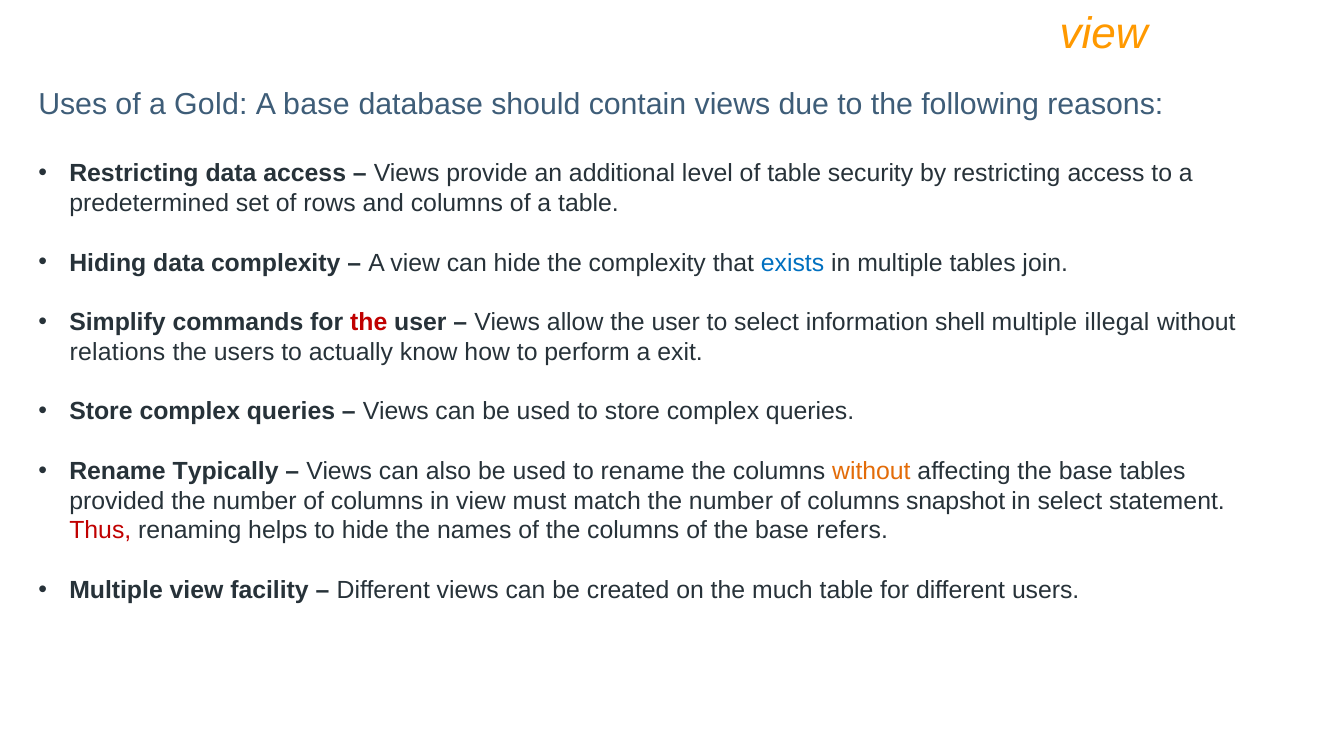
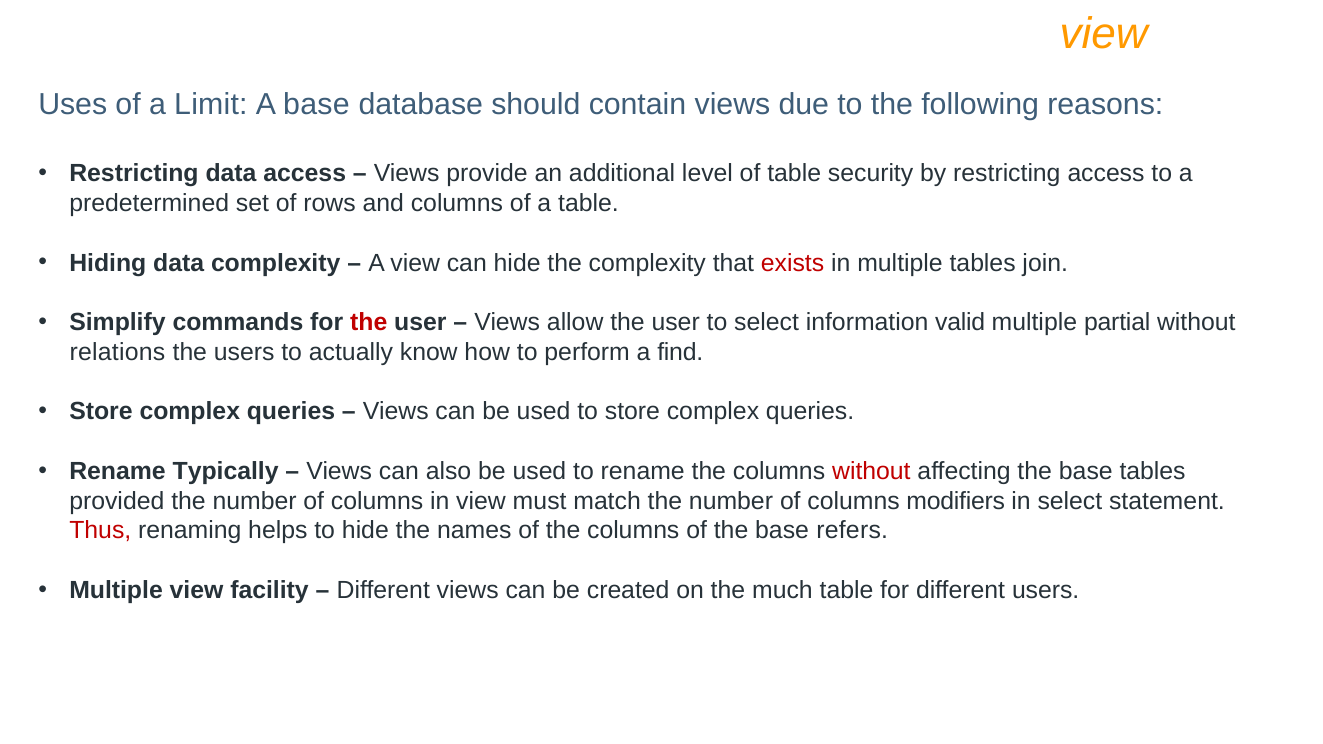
Gold: Gold -> Limit
exists colour: blue -> red
shell: shell -> valid
illegal: illegal -> partial
exit: exit -> find
without at (871, 471) colour: orange -> red
snapshot: snapshot -> modifiers
